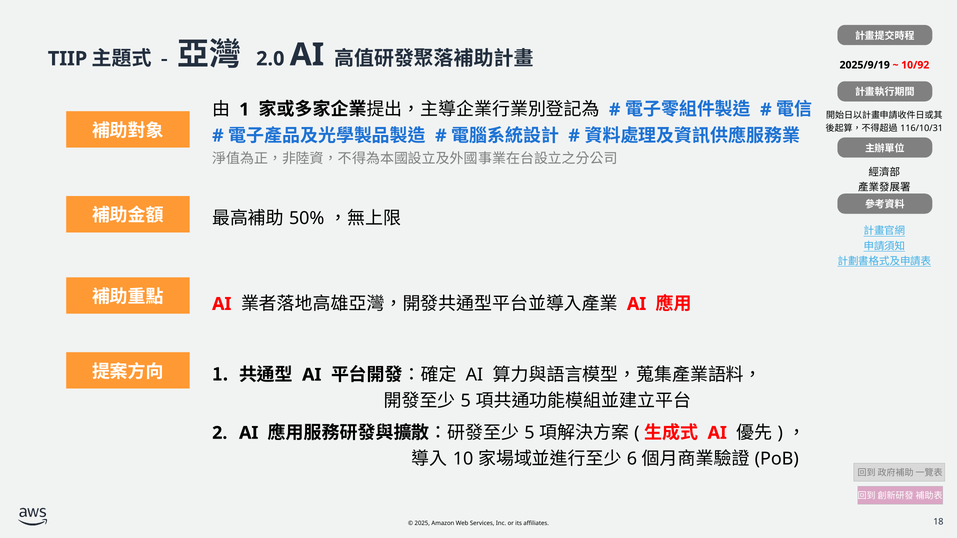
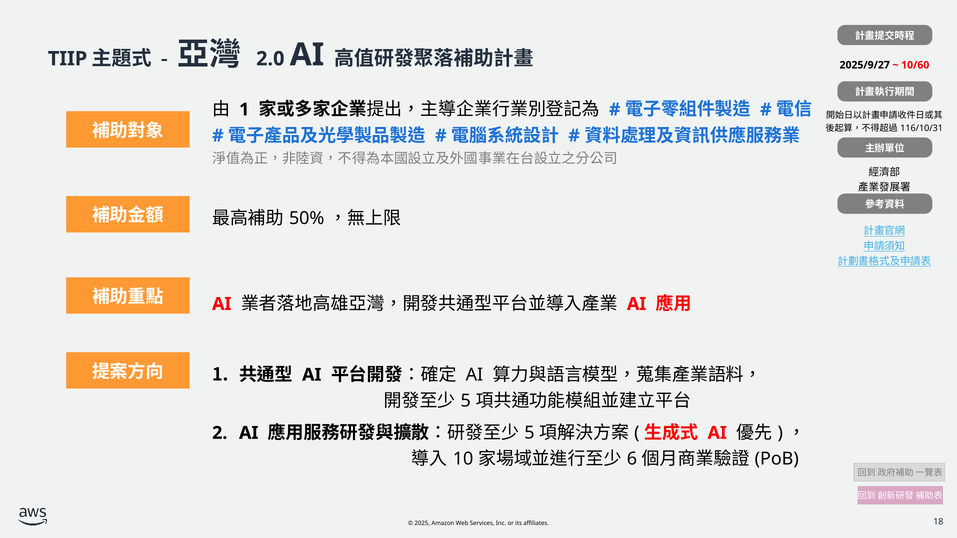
2025/9/19: 2025/9/19 -> 2025/9/27
10/92: 10/92 -> 10/60
